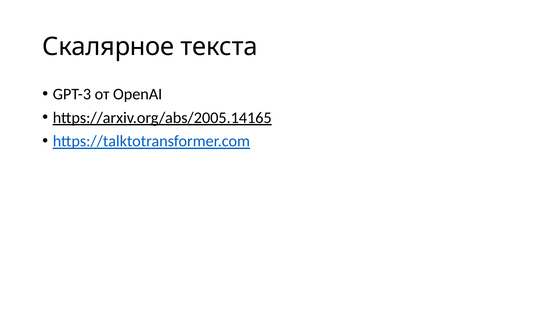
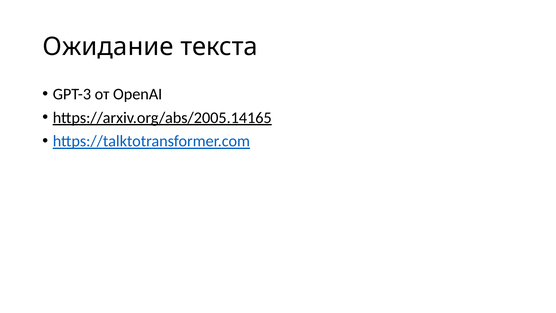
Скалярное: Скалярное -> Ожидание
